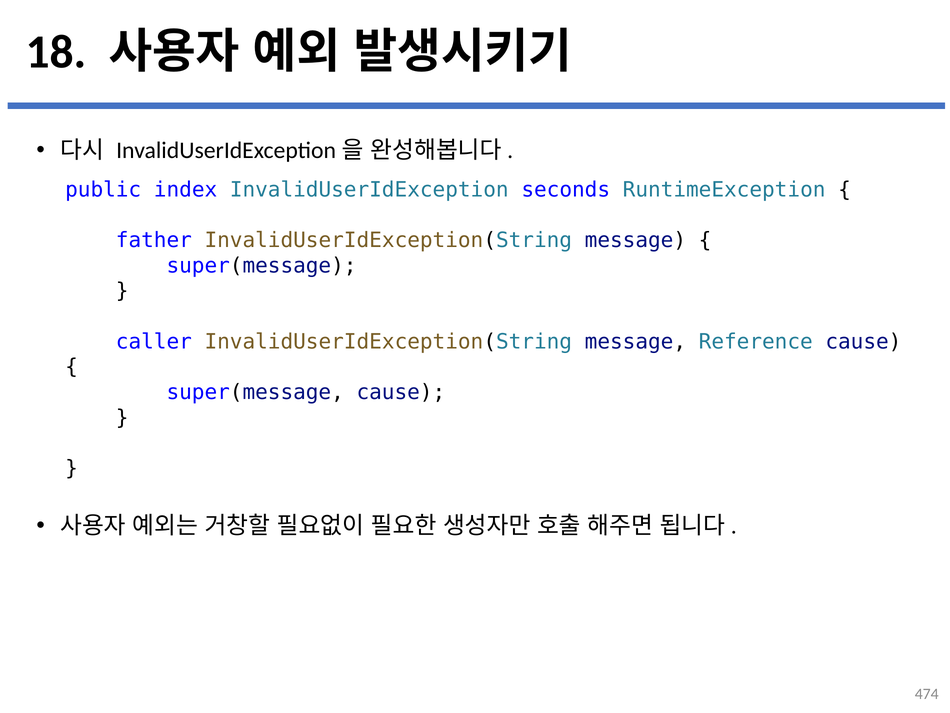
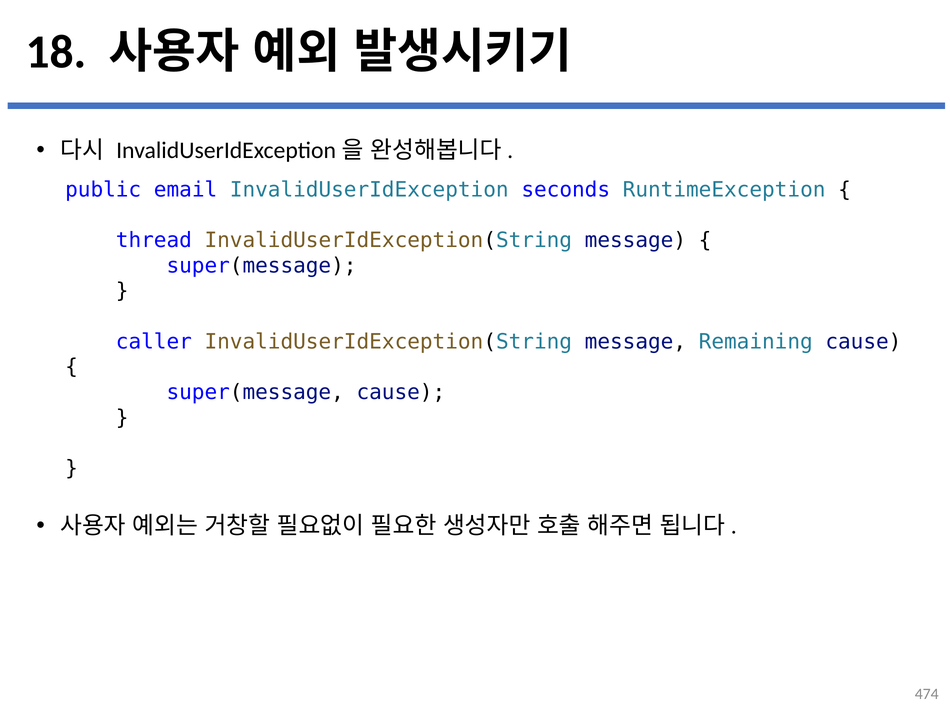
index: index -> email
father: father -> thread
Reference: Reference -> Remaining
